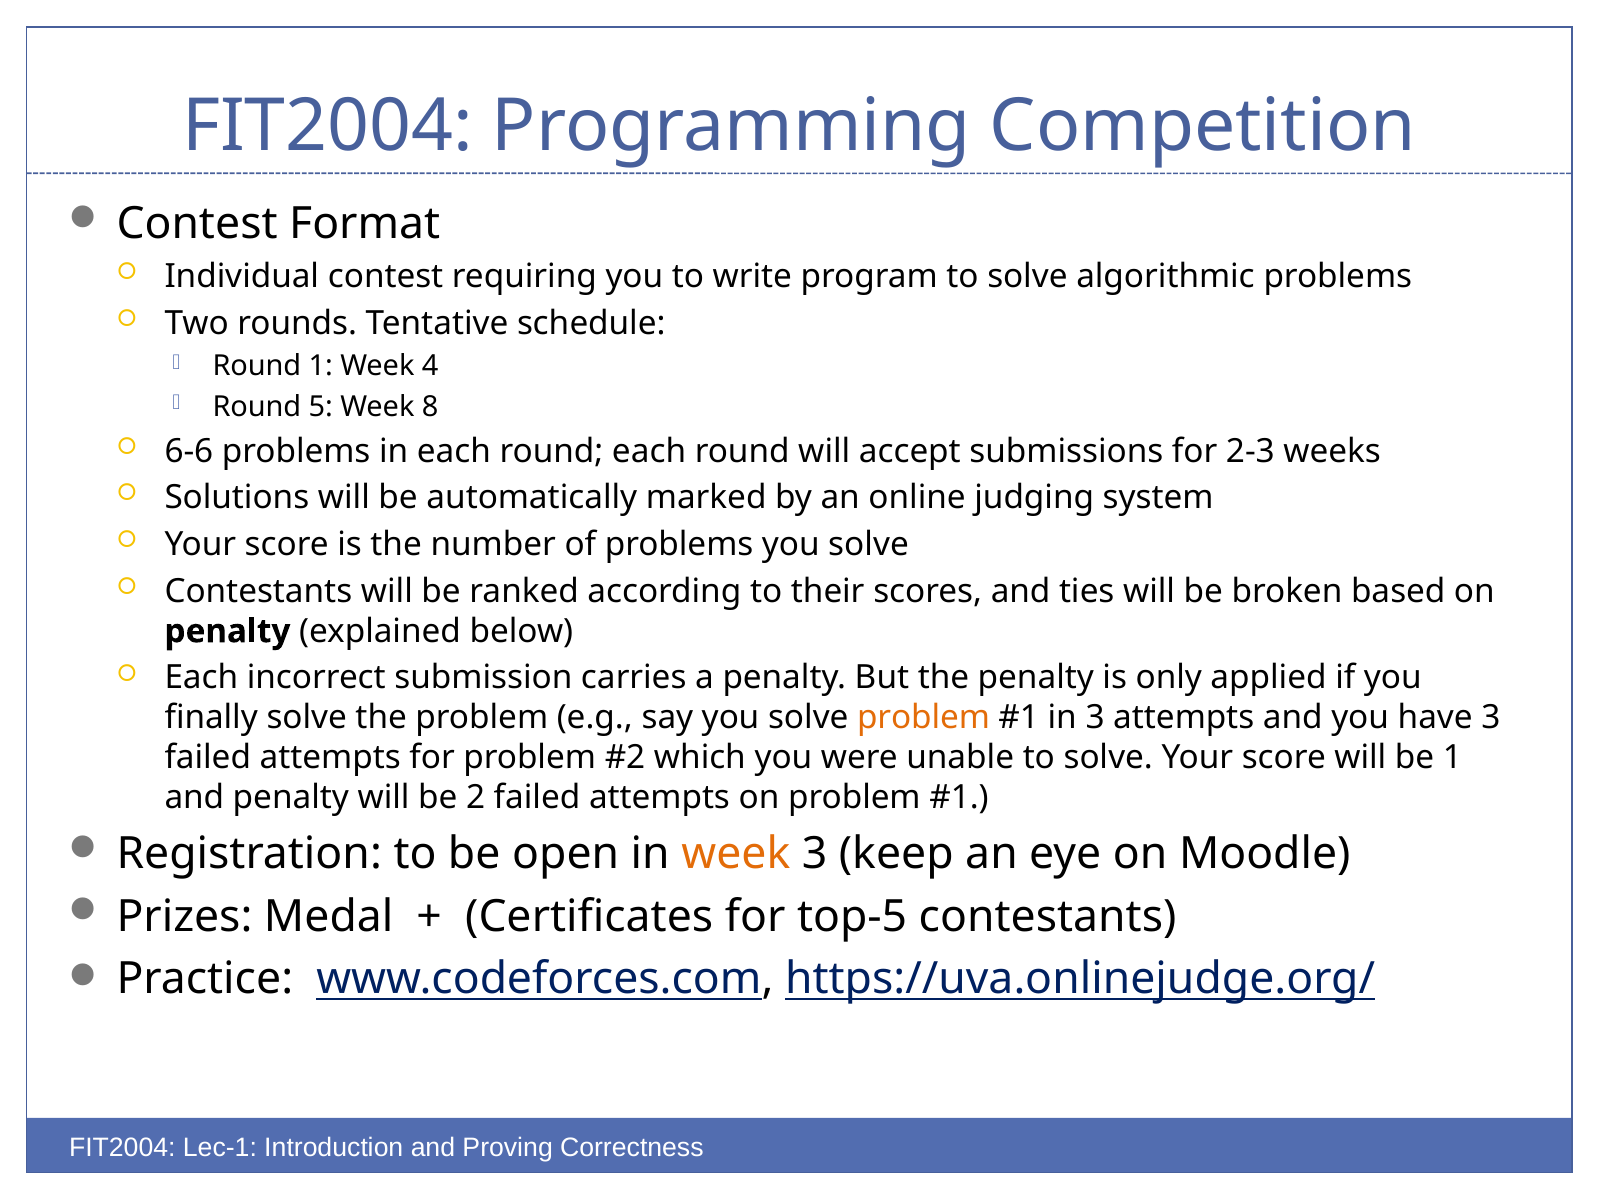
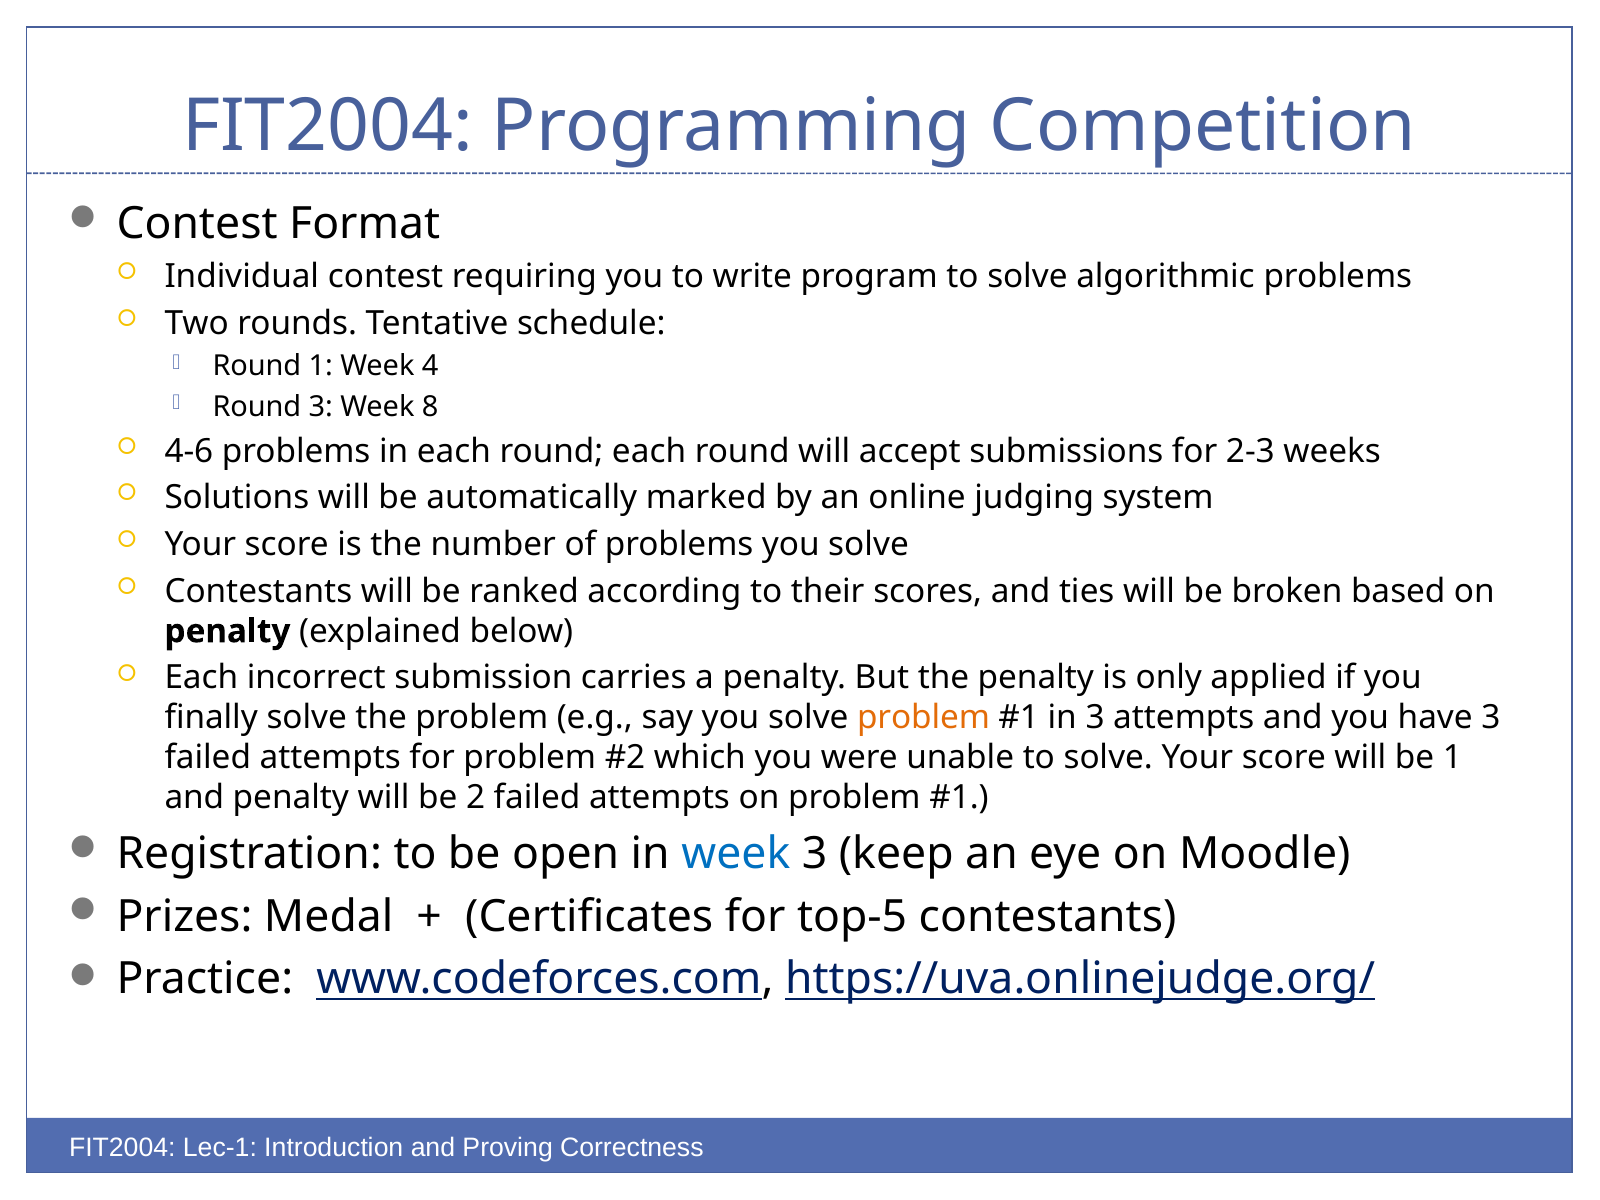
Round 5: 5 -> 3
6-6: 6-6 -> 4-6
week at (736, 854) colour: orange -> blue
